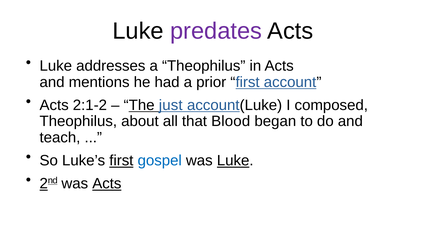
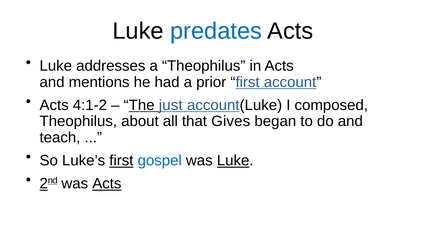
predates colour: purple -> blue
2:1-2: 2:1-2 -> 4:1-2
Blood: Blood -> Gives
